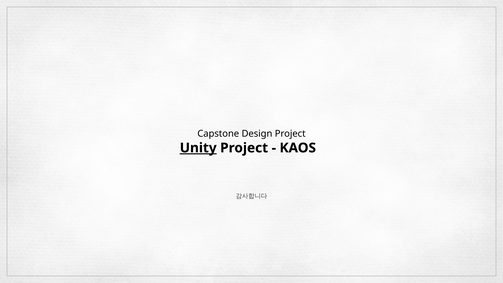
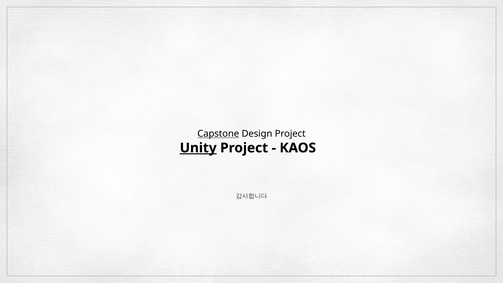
Capstone underline: none -> present
